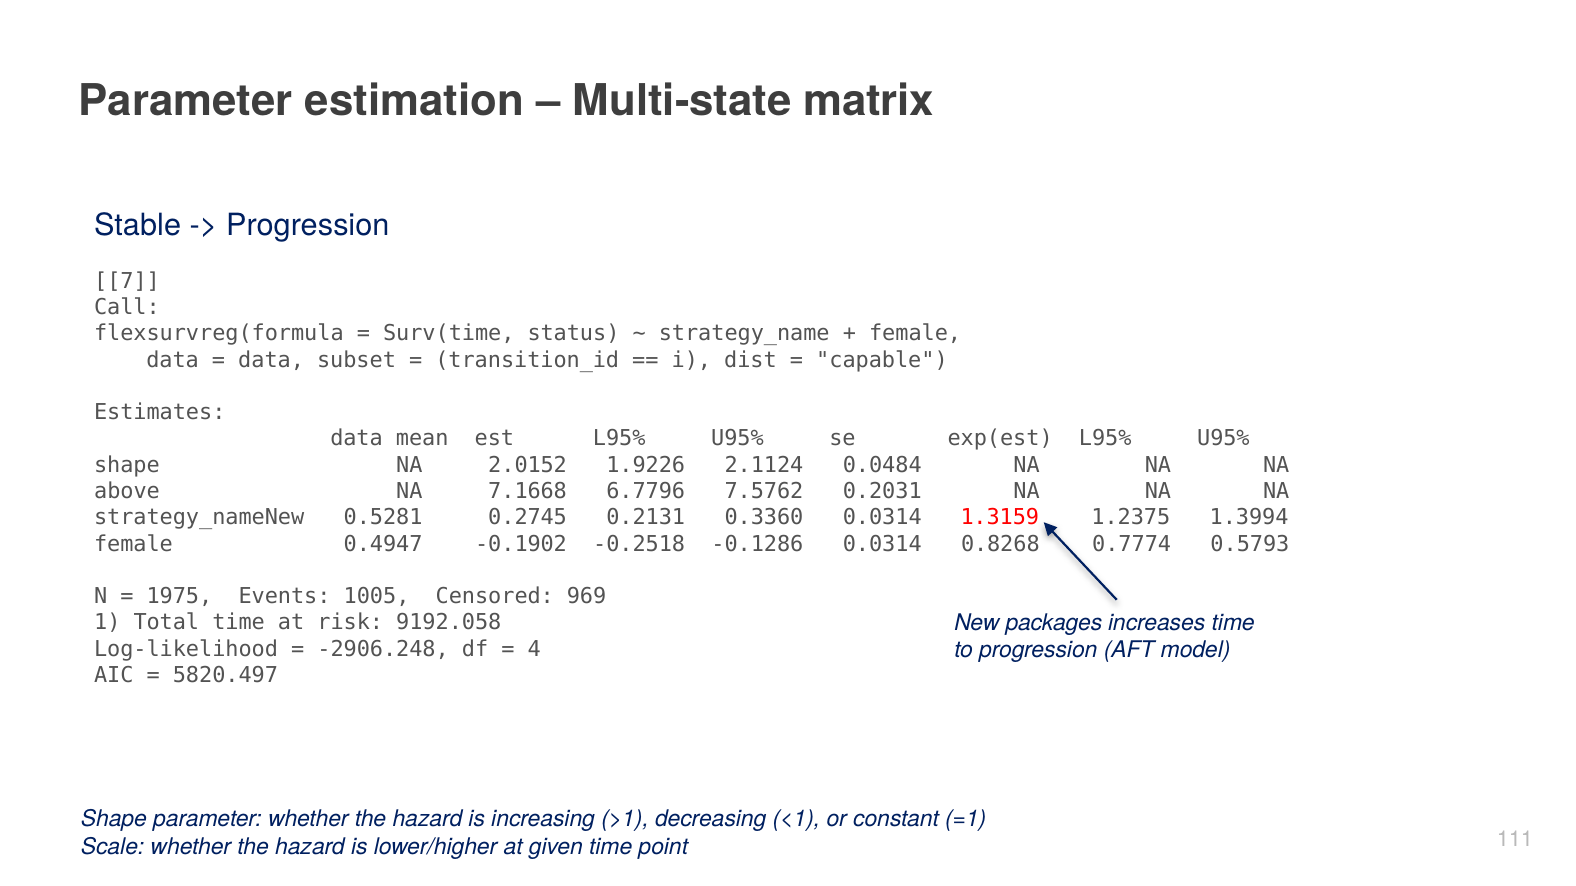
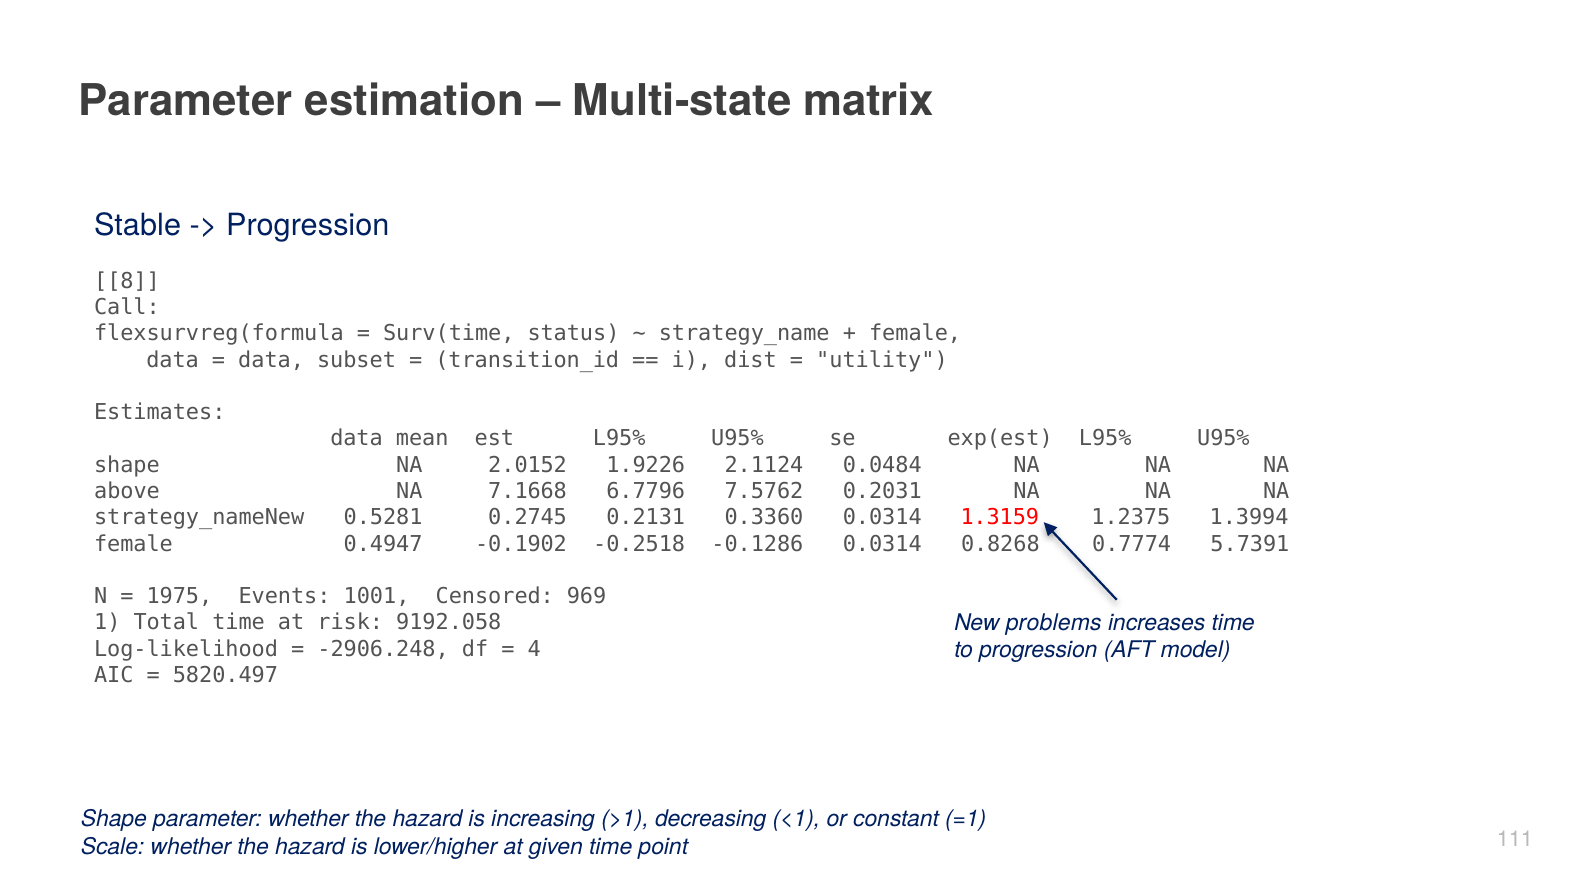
7: 7 -> 8
capable: capable -> utility
0.5793: 0.5793 -> 5.7391
1005: 1005 -> 1001
packages: packages -> problems
